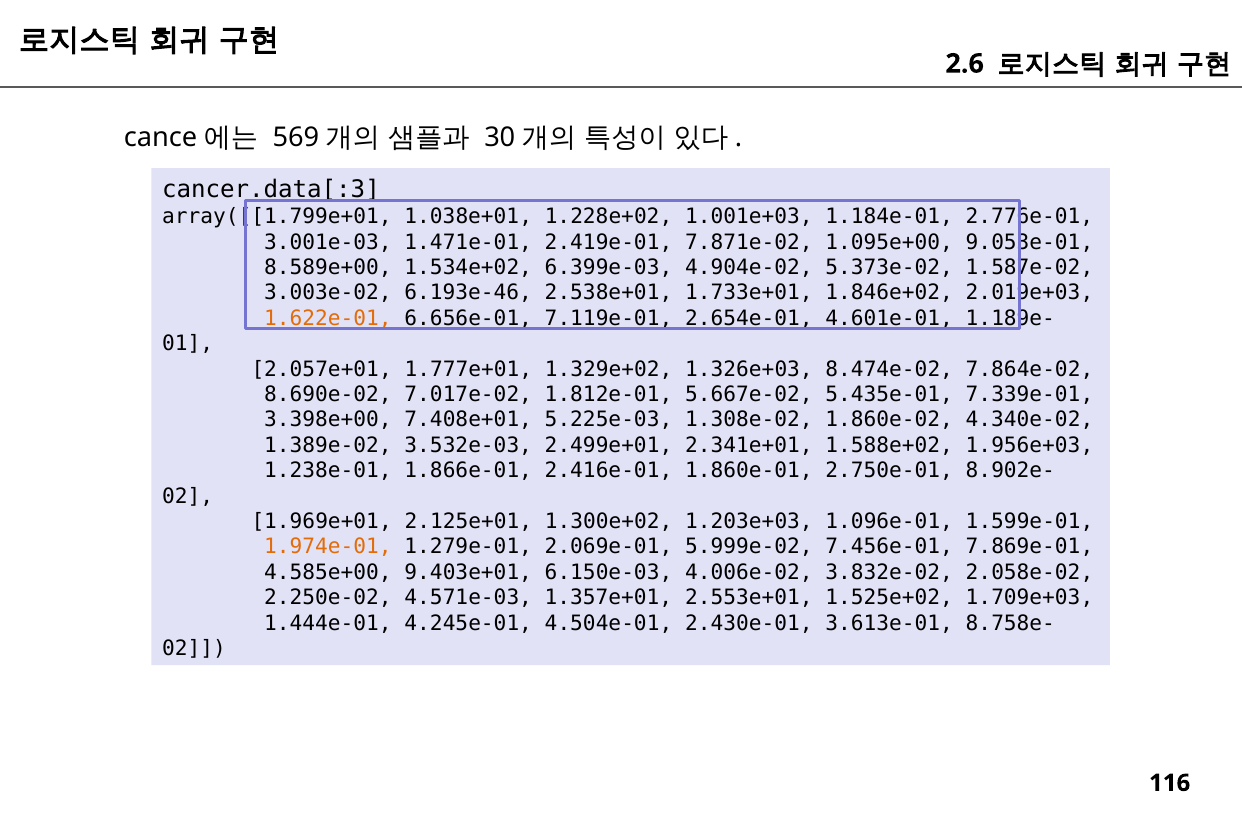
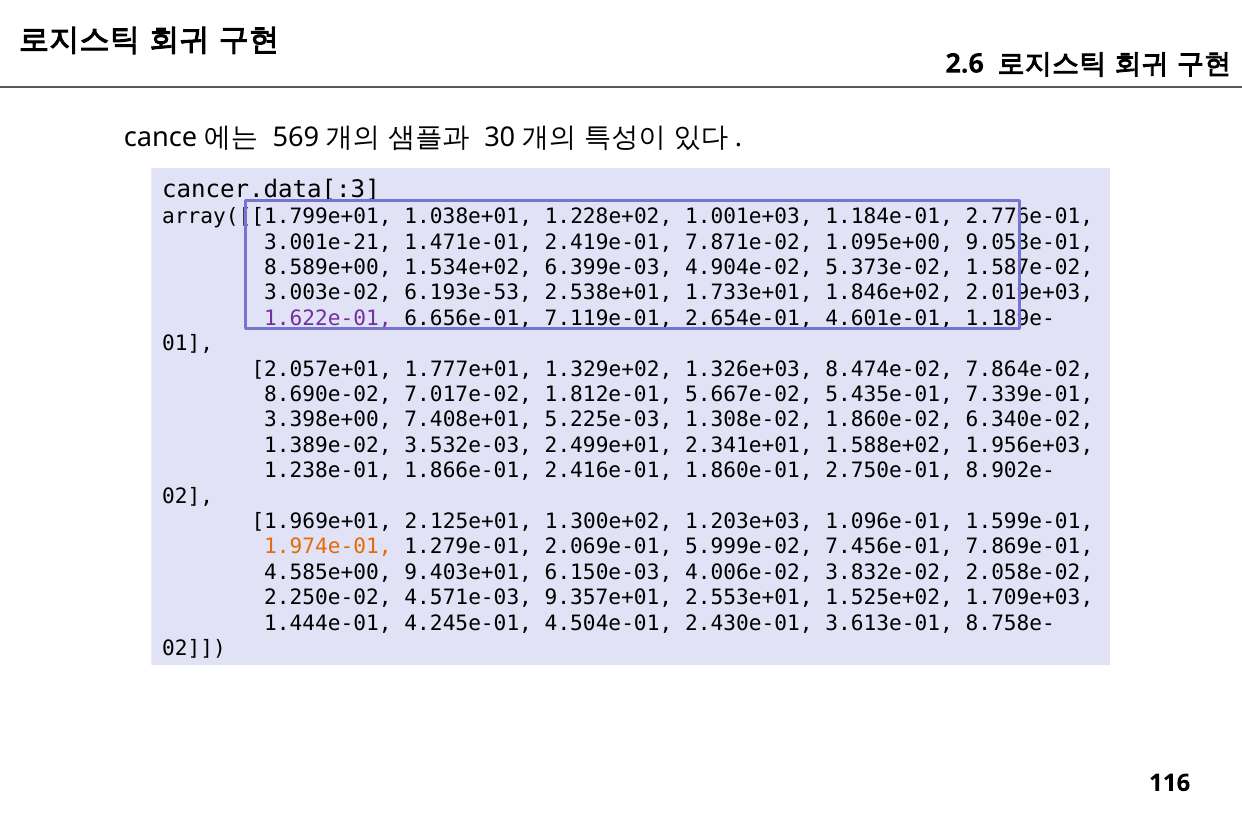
3.001e-03: 3.001e-03 -> 3.001e-21
6.193e-46: 6.193e-46 -> 6.193e-53
1.622e-01 colour: orange -> purple
4.340e-02: 4.340e-02 -> 6.340e-02
1.357e+01: 1.357e+01 -> 9.357e+01
